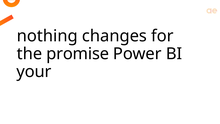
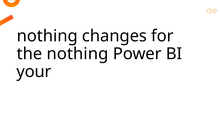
the promise: promise -> nothing
